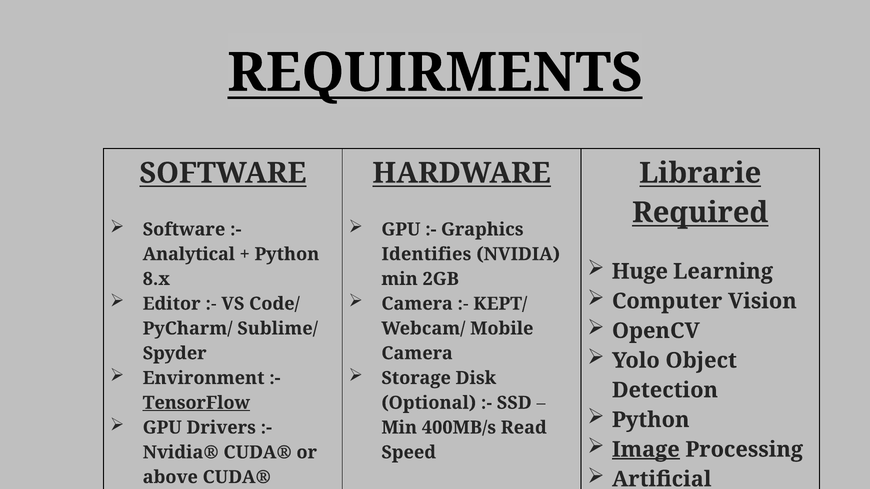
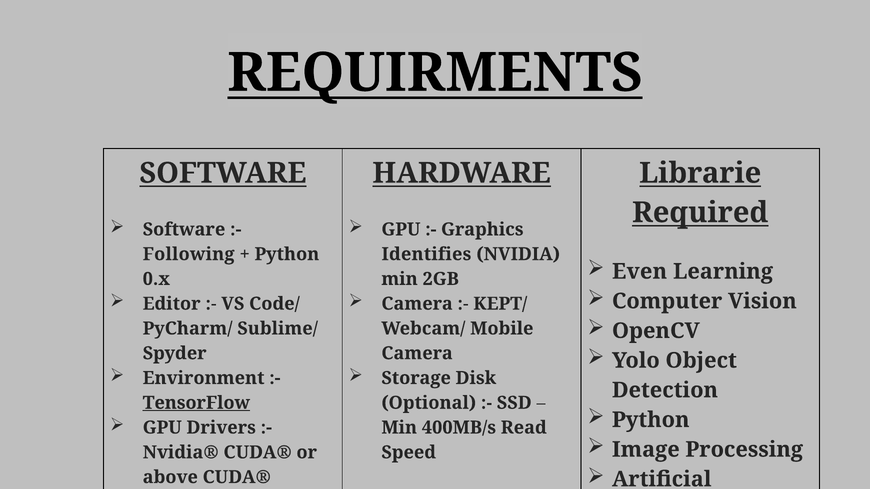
Analytical: Analytical -> Following
Huge: Huge -> Even
8.x: 8.x -> 0.x
Image underline: present -> none
